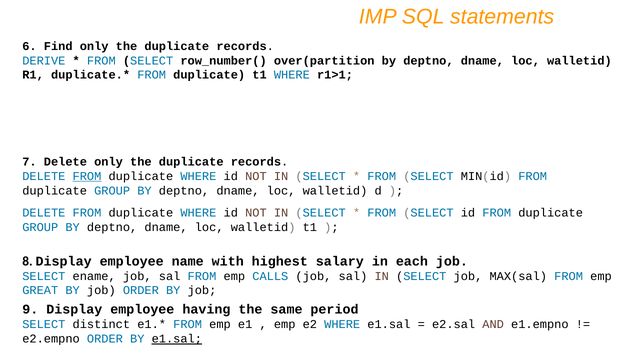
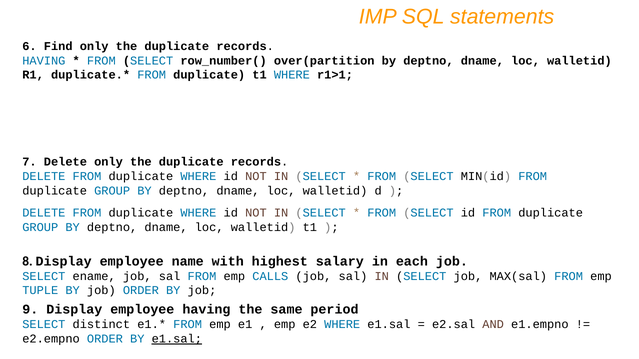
DERIVE at (44, 61): DERIVE -> HAVING
FROM at (87, 176) underline: present -> none
GREAT: GREAT -> TUPLE
